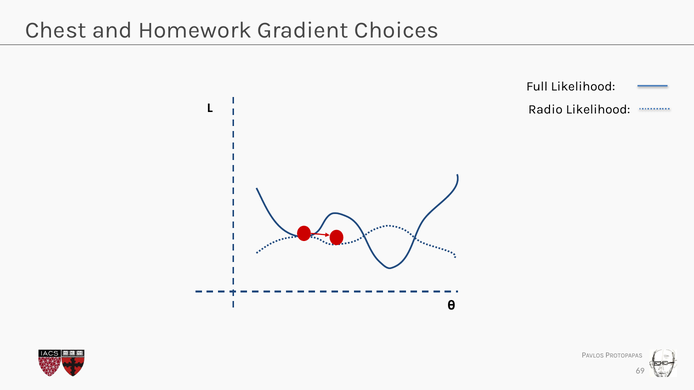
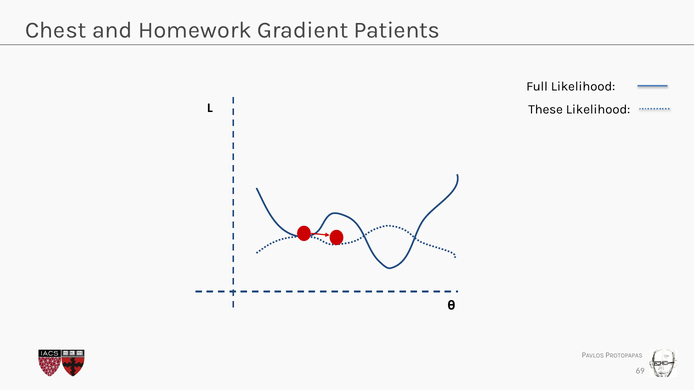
Choices: Choices -> Patients
Radio: Radio -> These
